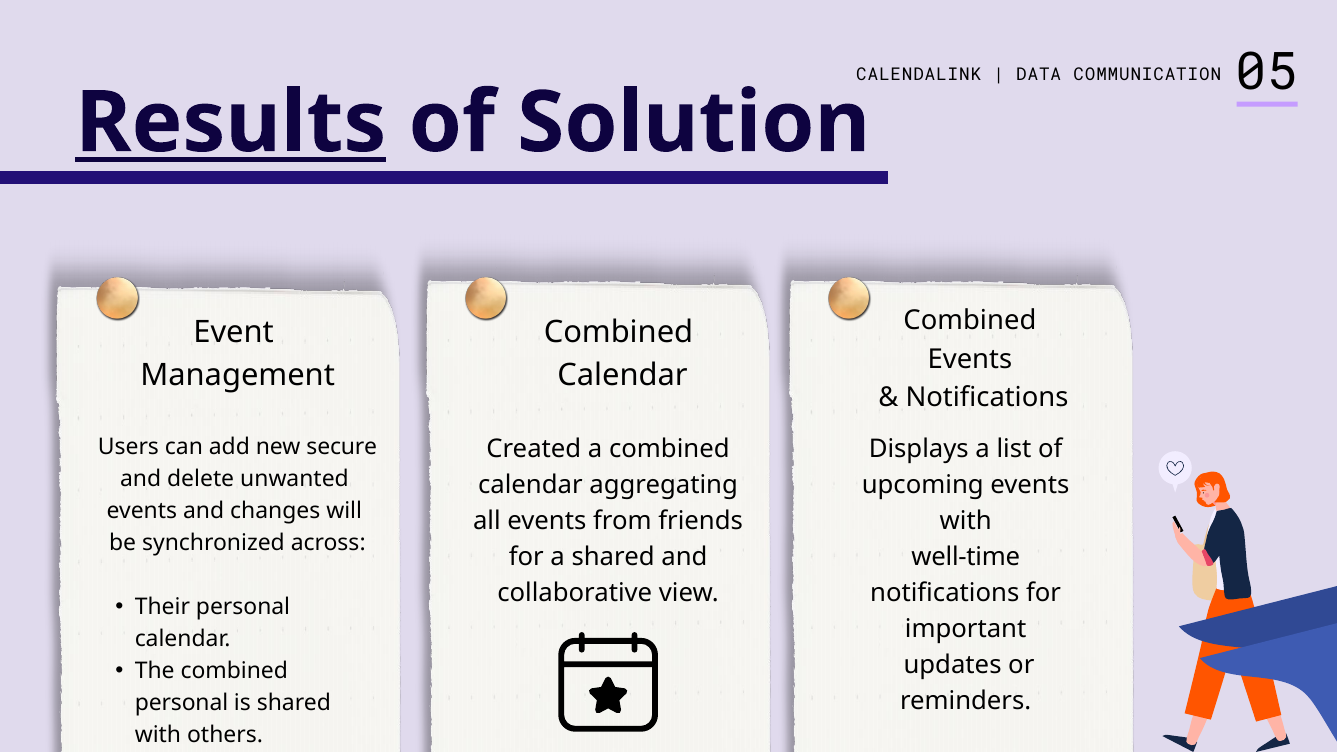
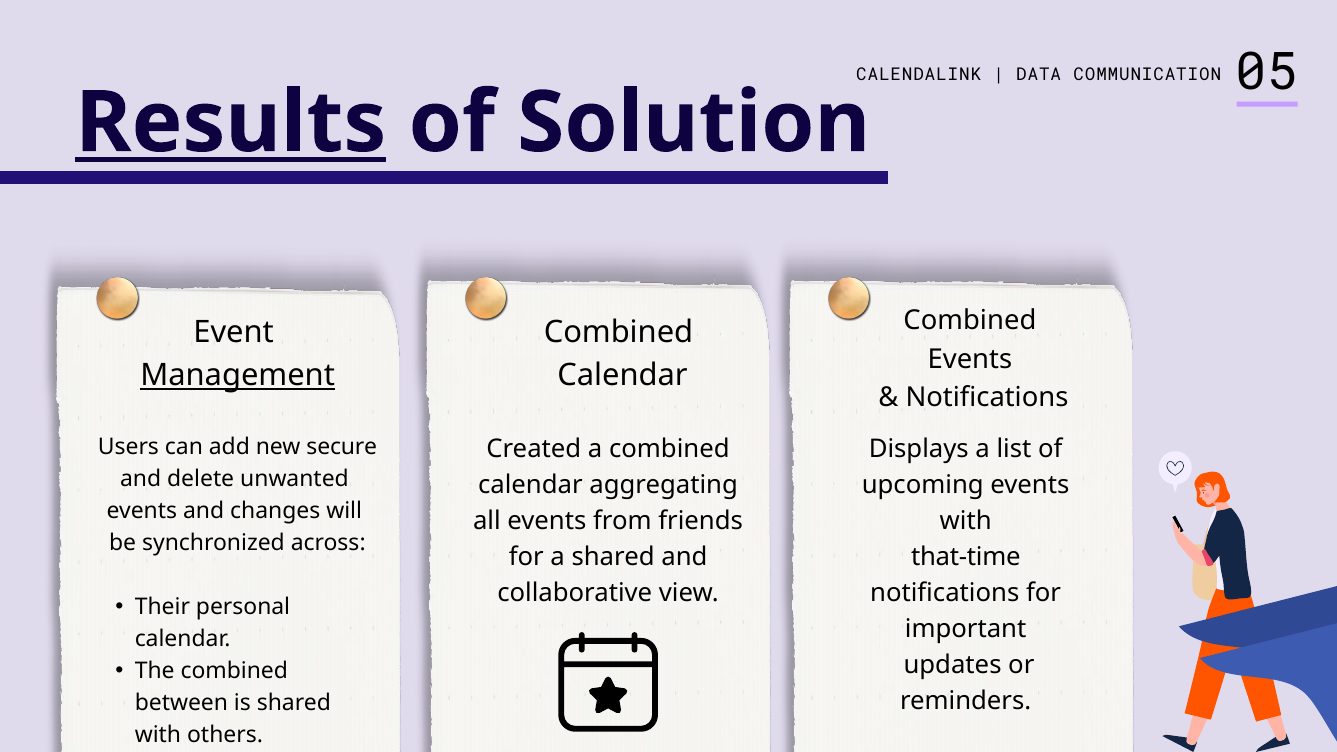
Management underline: none -> present
well-time: well-time -> that-time
personal at (181, 703): personal -> between
